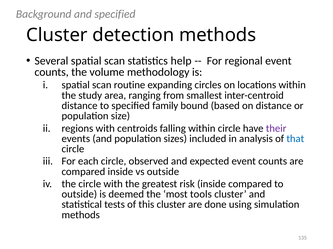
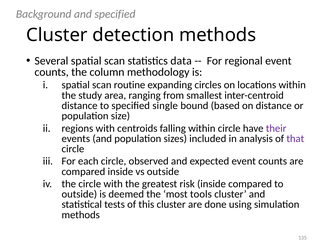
help: help -> data
volume: volume -> column
family: family -> single
that colour: blue -> purple
